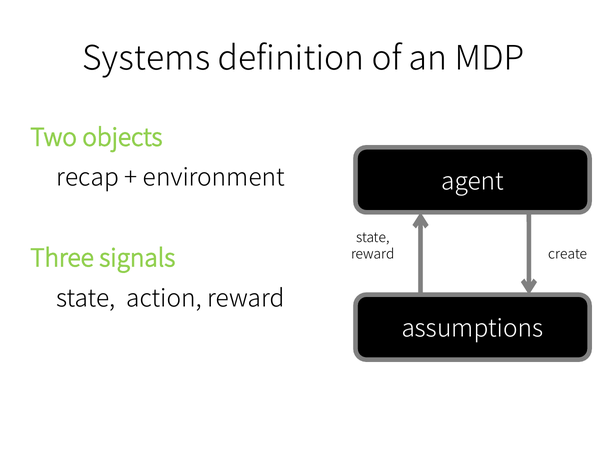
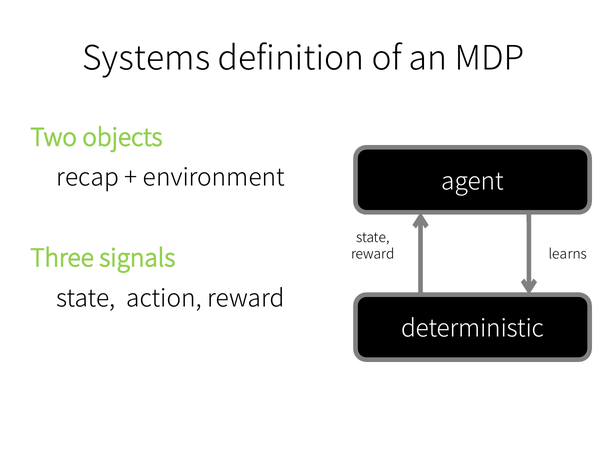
create: create -> learns
assumptions: assumptions -> deterministic
